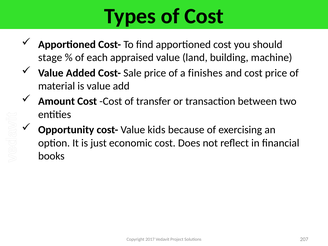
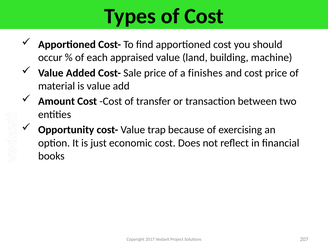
stage: stage -> occur
kids: kids -> trap
